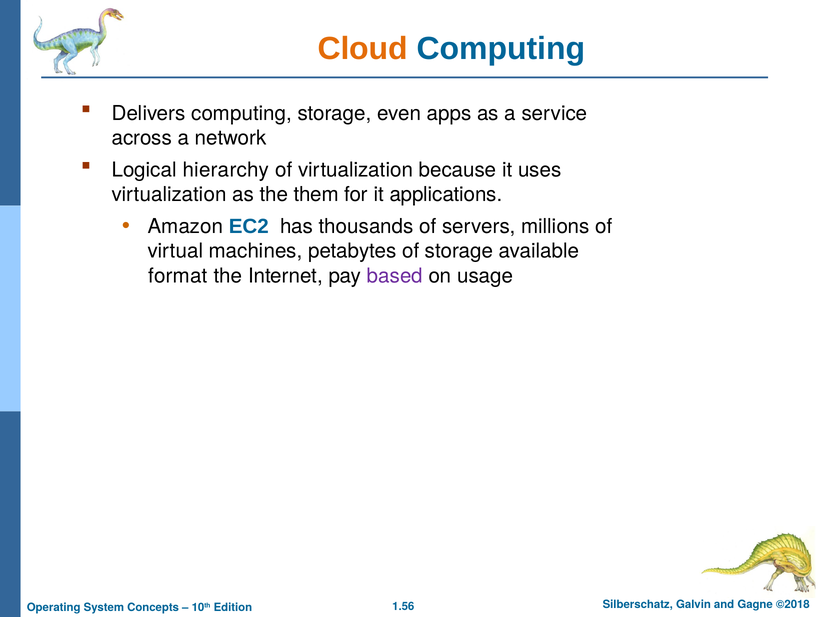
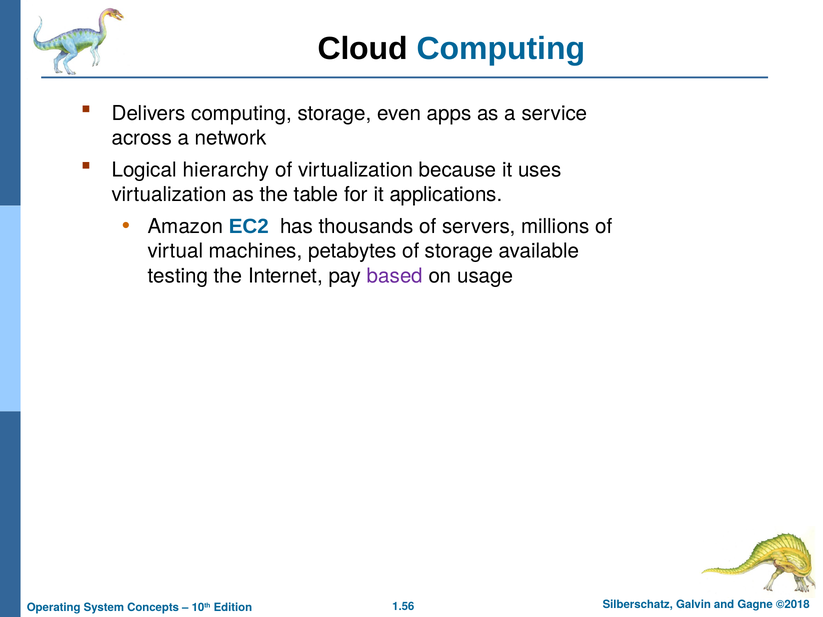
Cloud colour: orange -> black
them: them -> table
format: format -> testing
